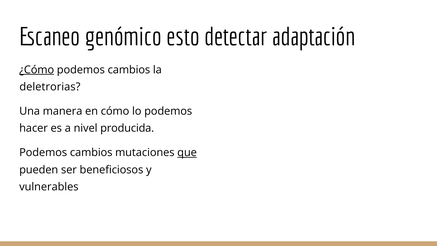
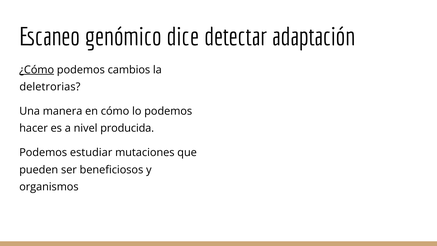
esto: esto -> dice
cambios at (91, 153): cambios -> estudiar
que underline: present -> none
vulnerables: vulnerables -> organismos
